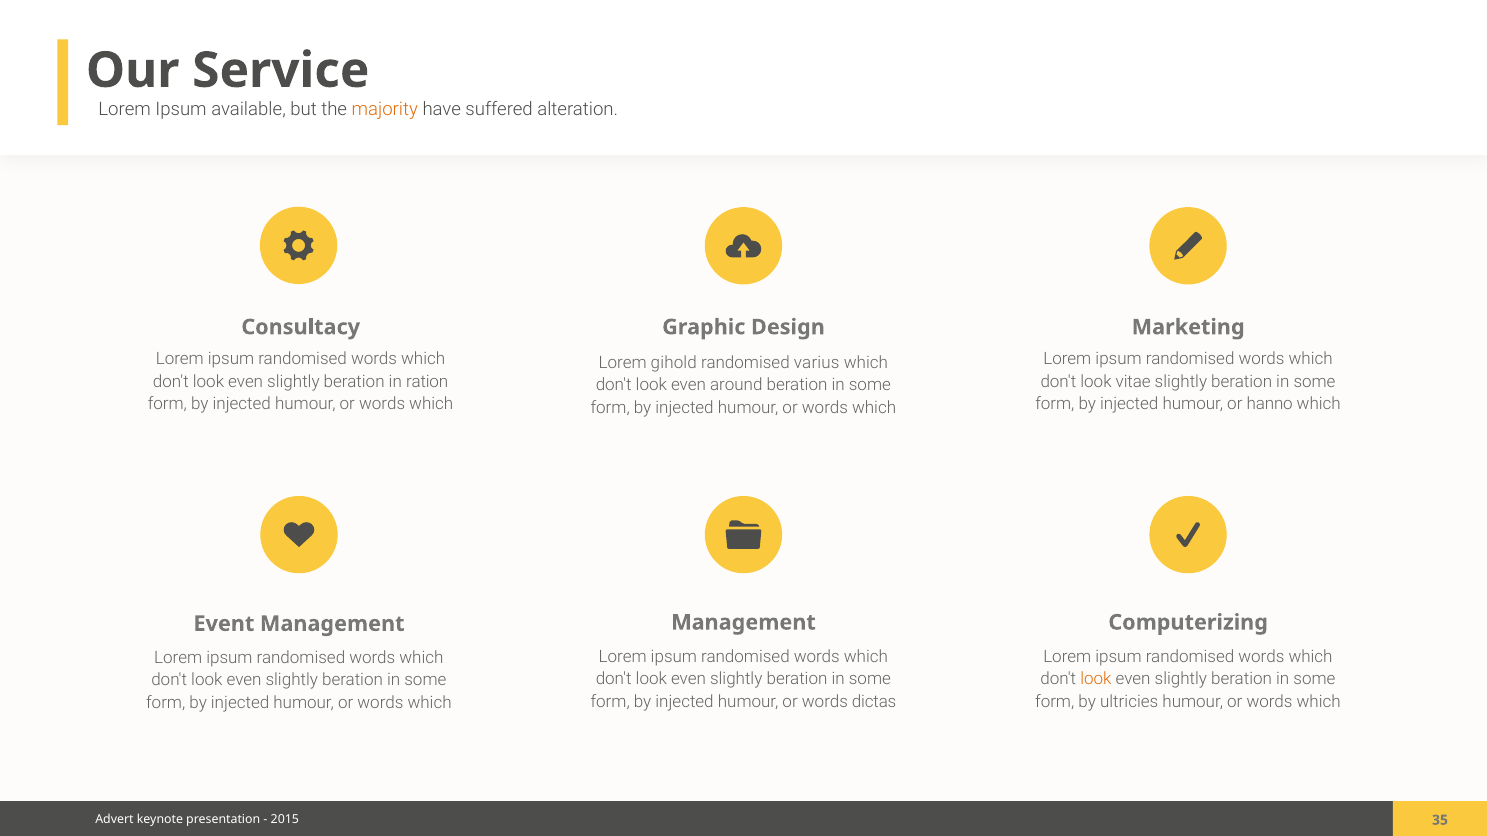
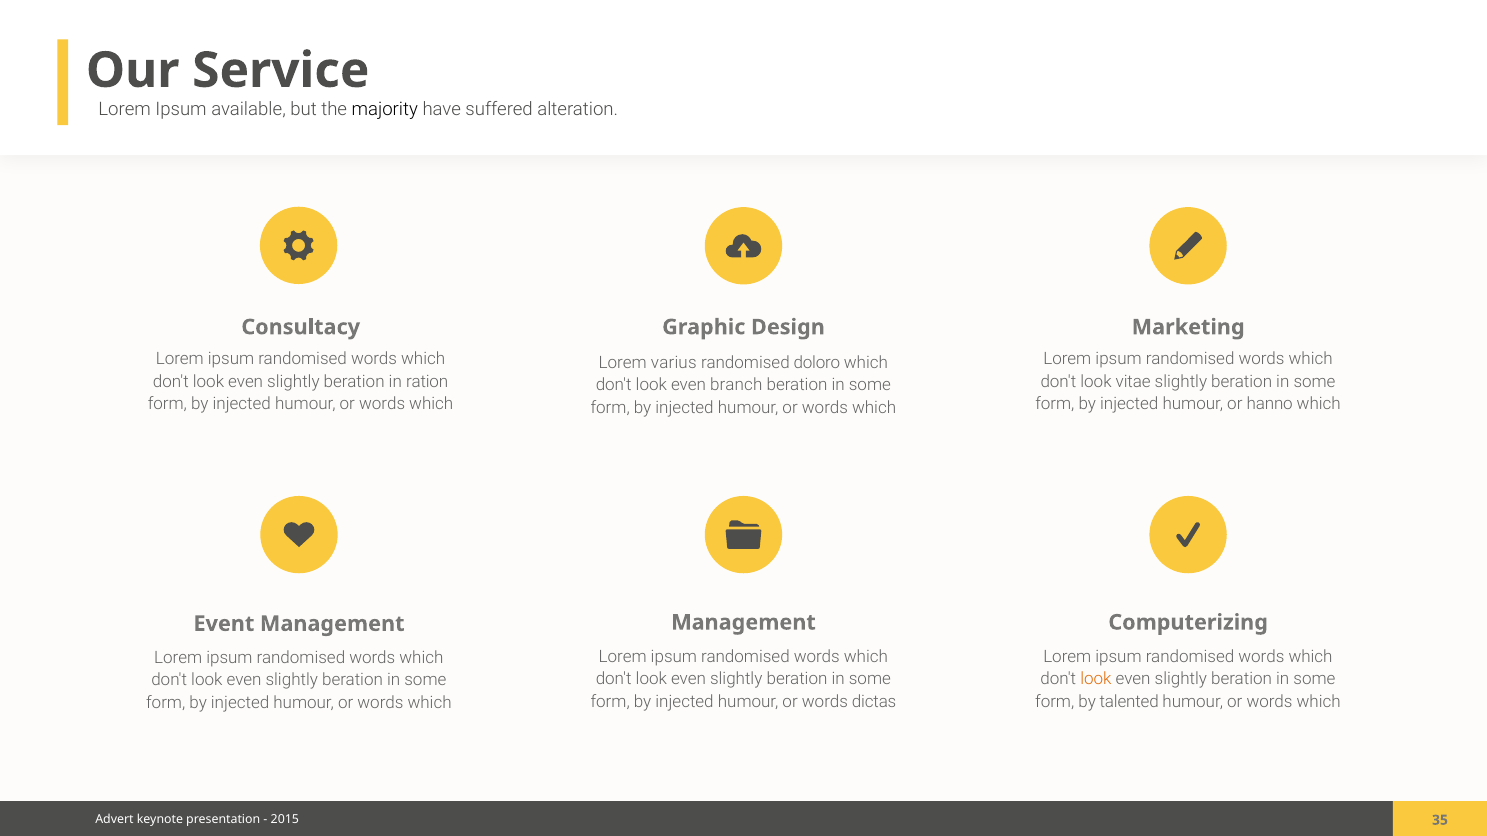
majority colour: orange -> black
gihold: gihold -> varius
varius: varius -> doloro
around: around -> branch
ultricies: ultricies -> talented
